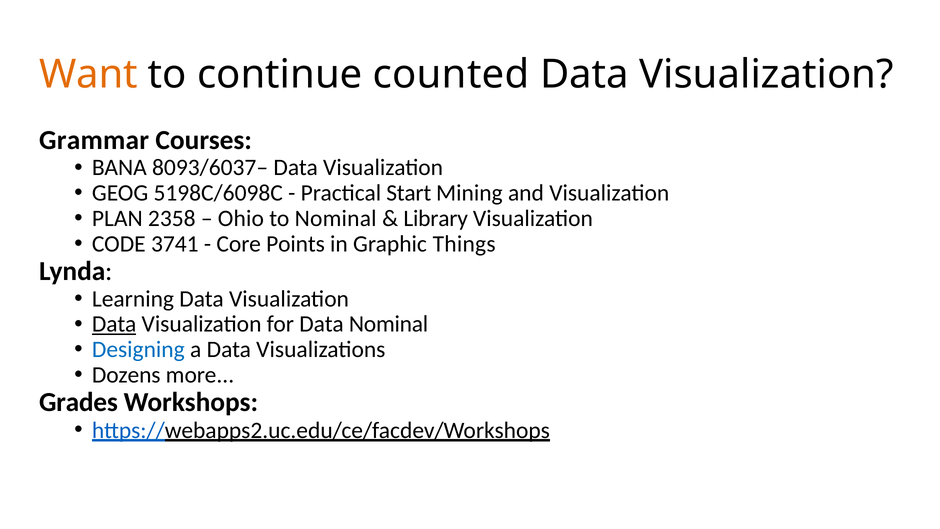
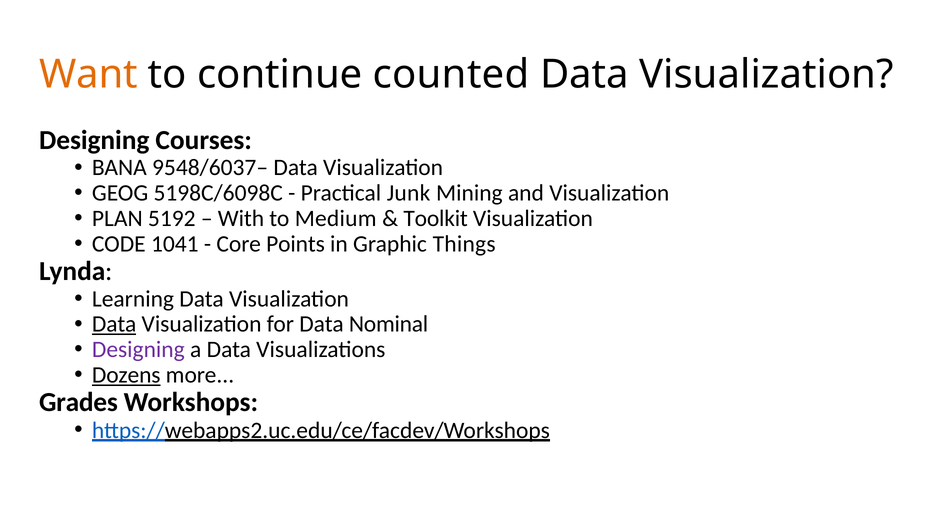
Grammar at (94, 140): Grammar -> Designing
8093/6037–: 8093/6037– -> 9548/6037–
Start: Start -> Junk
2358: 2358 -> 5192
Ohio: Ohio -> With
to Nominal: Nominal -> Medium
Library: Library -> Toolkit
3741: 3741 -> 1041
Designing at (138, 349) colour: blue -> purple
Dozens underline: none -> present
